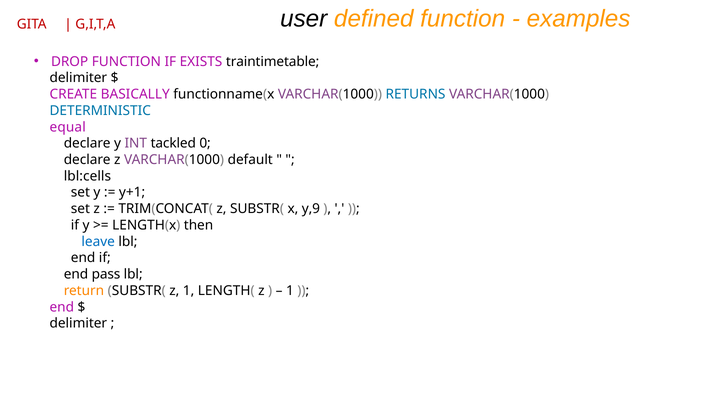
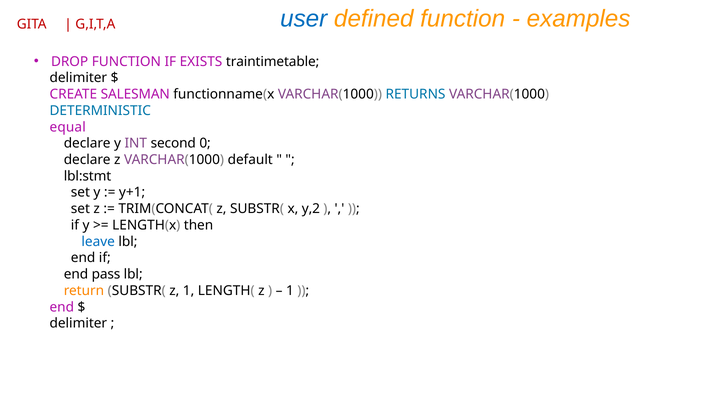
user colour: black -> blue
BASICALLY: BASICALLY -> SALESMAN
tackled: tackled -> second
lbl:cells: lbl:cells -> lbl:stmt
y,9: y,9 -> y,2
